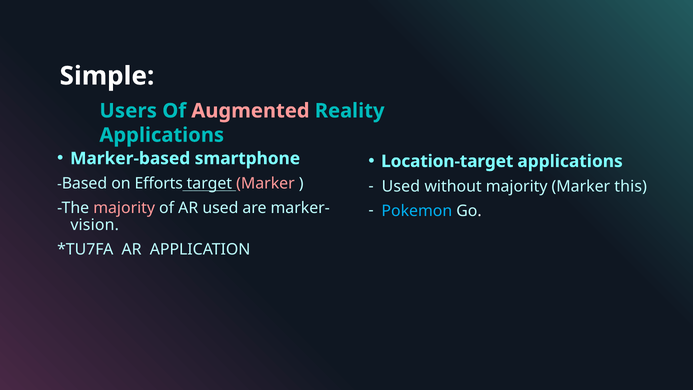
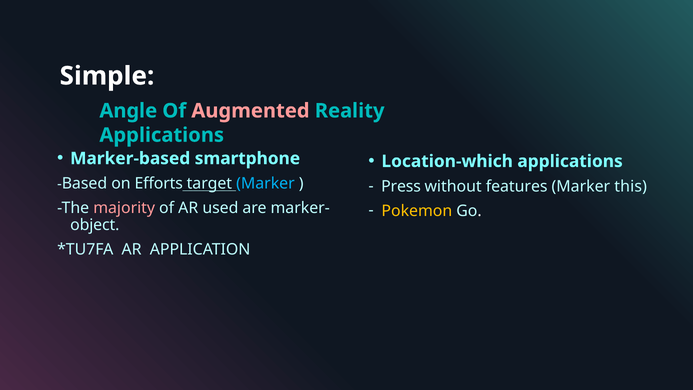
Users: Users -> Angle
Location-target: Location-target -> Location-which
Used at (401, 186): Used -> Press
without majority: majority -> features
Marker at (265, 184) colour: pink -> light blue
Pokemon colour: light blue -> yellow
vision: vision -> object
